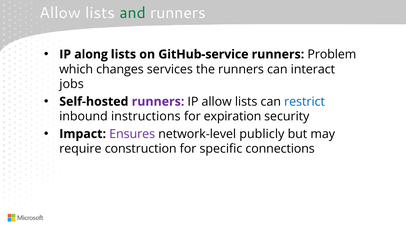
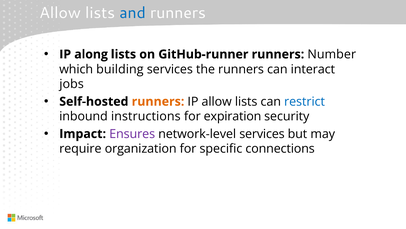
and colour: green -> blue
GitHub-service: GitHub-service -> GitHub-runner
Problem: Problem -> Number
changes: changes -> building
runners at (158, 101) colour: purple -> orange
network-level publicly: publicly -> services
construction: construction -> organization
